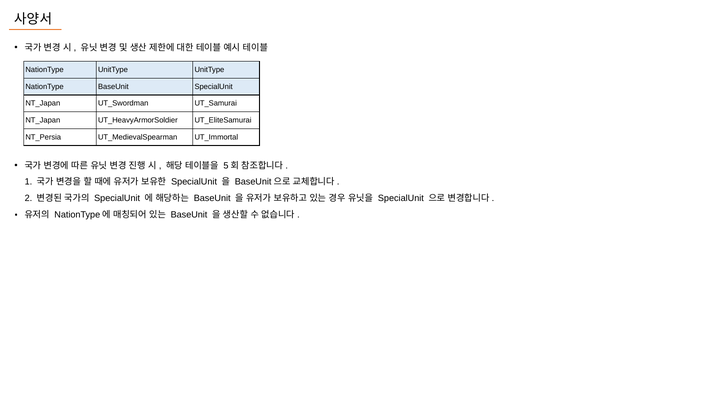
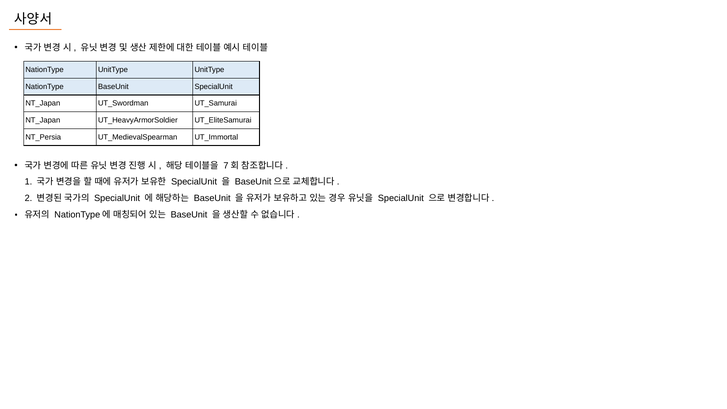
5: 5 -> 7
